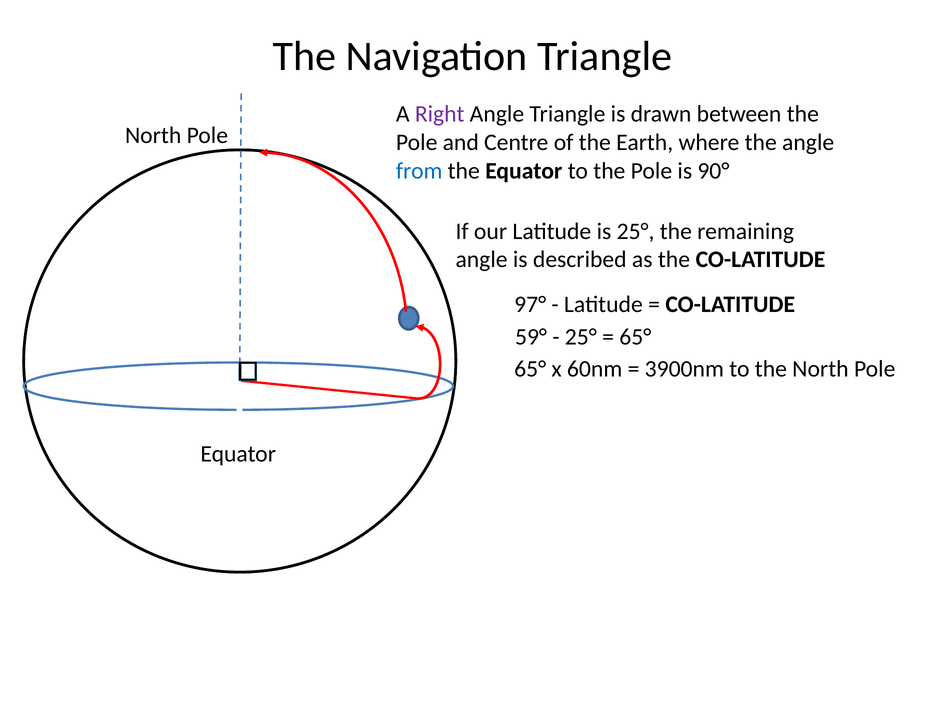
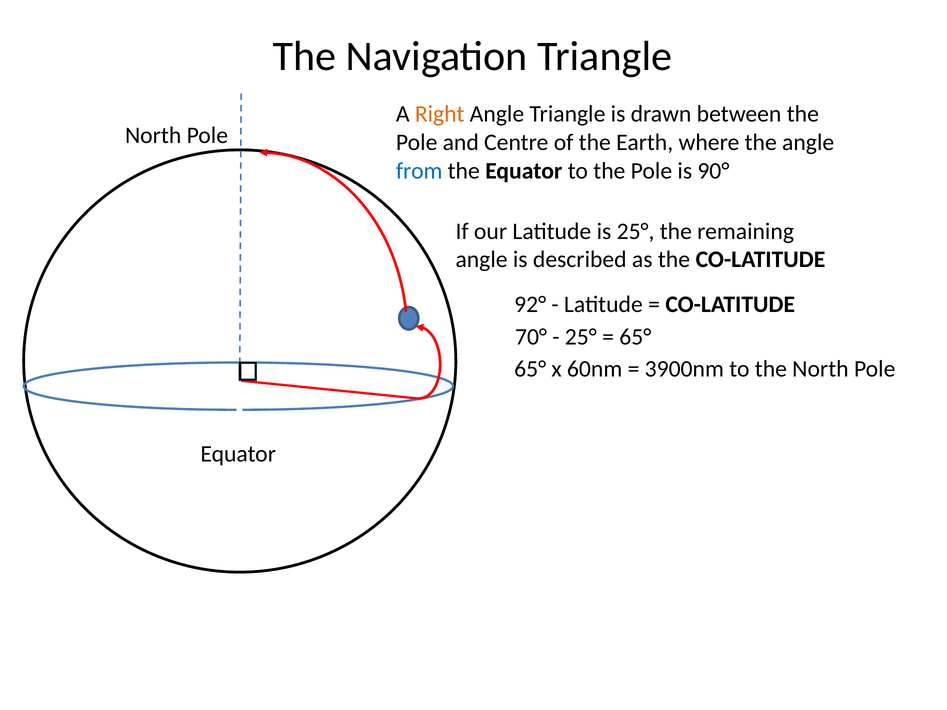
Right colour: purple -> orange
97°: 97° -> 92°
59°: 59° -> 70°
